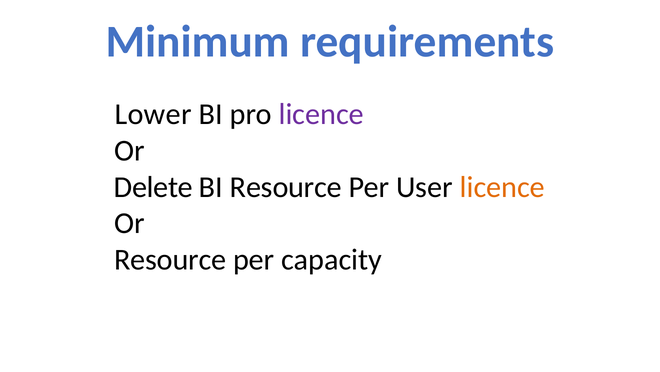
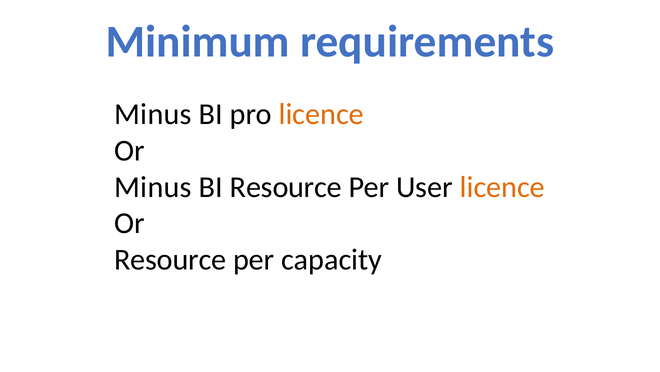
Lower at (153, 114): Lower -> Minus
licence at (321, 114) colour: purple -> orange
Delete at (153, 187): Delete -> Minus
